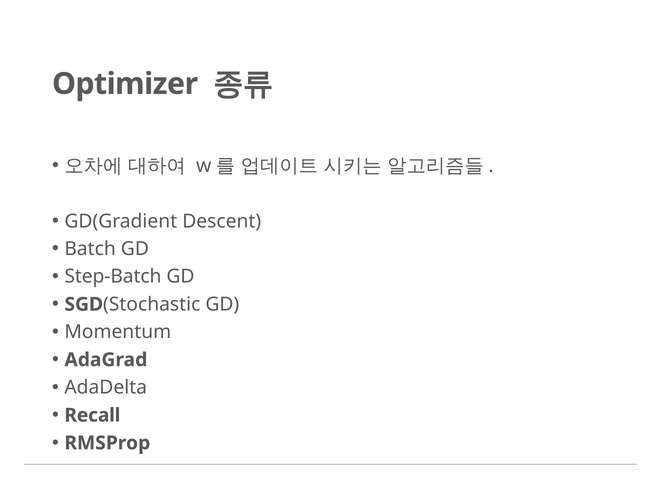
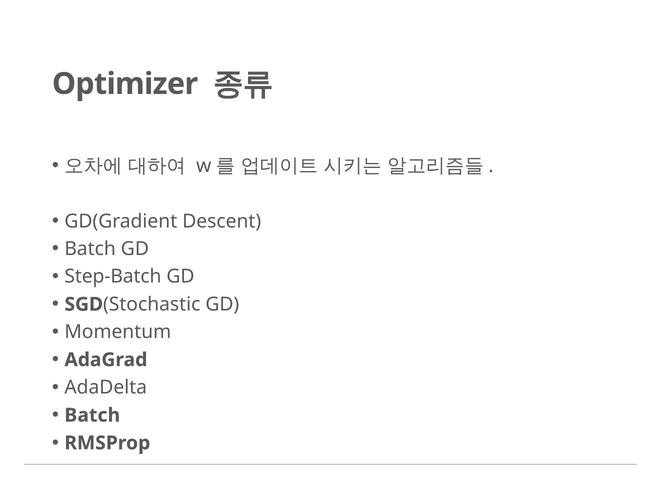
Recall at (92, 415): Recall -> Batch
